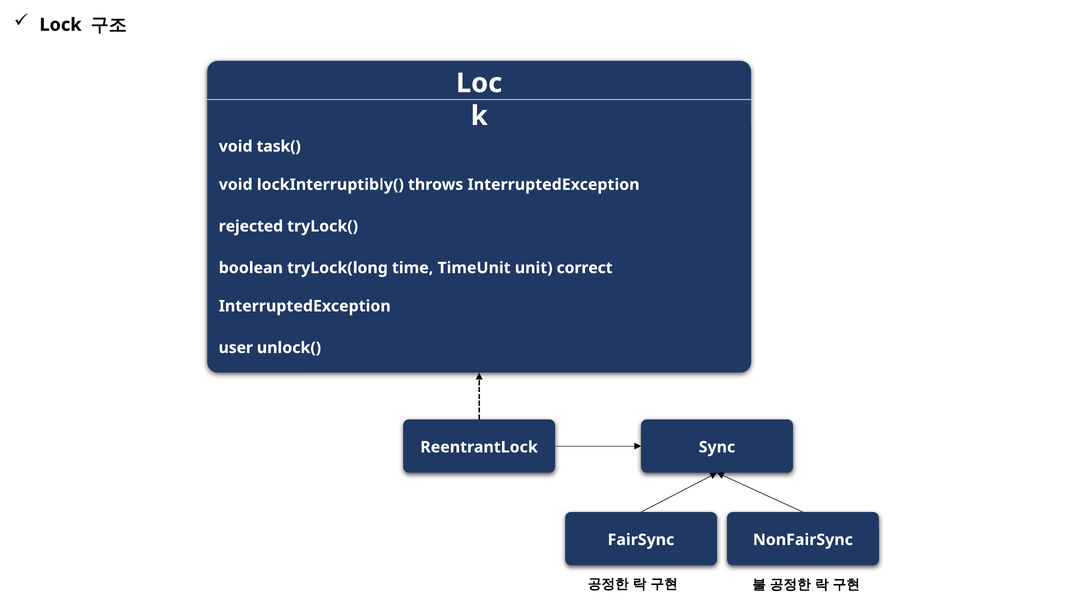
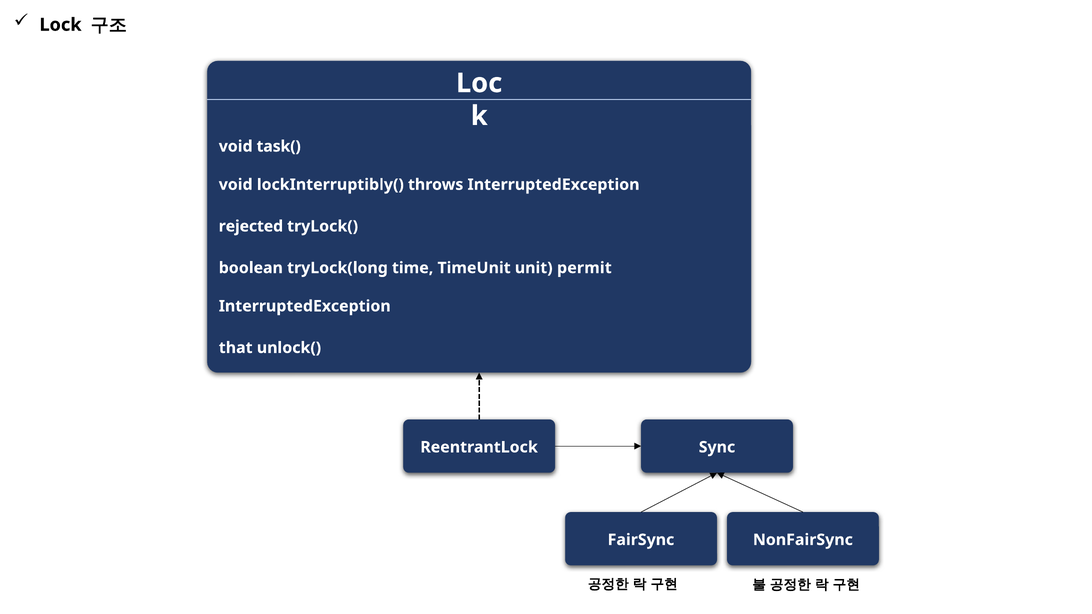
correct: correct -> permit
user: user -> that
